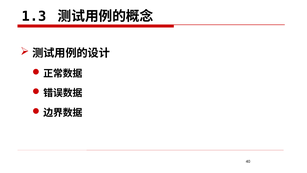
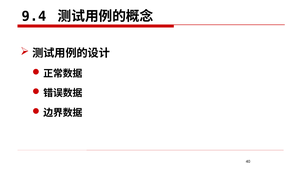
1.3: 1.3 -> 9.4
